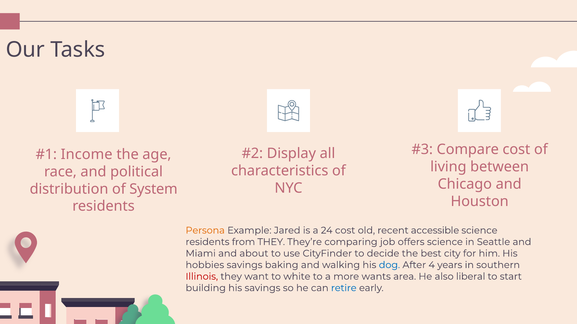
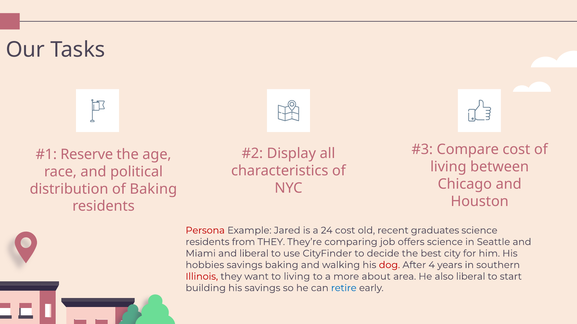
Income: Income -> Reserve
of System: System -> Baking
Persona colour: orange -> red
accessible: accessible -> graduates
and about: about -> liberal
dog colour: blue -> red
to white: white -> living
wants: wants -> about
